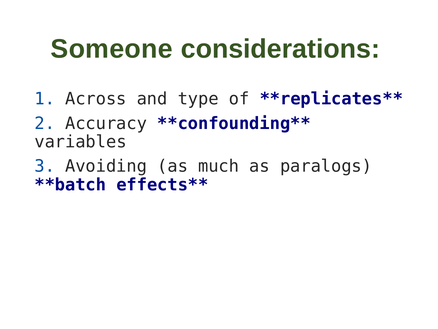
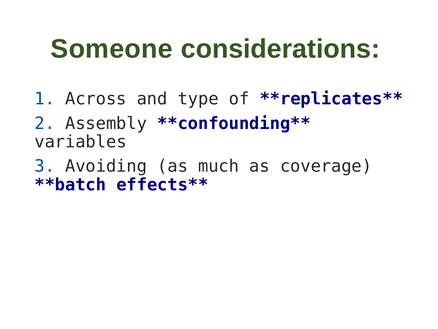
Accuracy: Accuracy -> Assembly
paralogs: paralogs -> coverage
